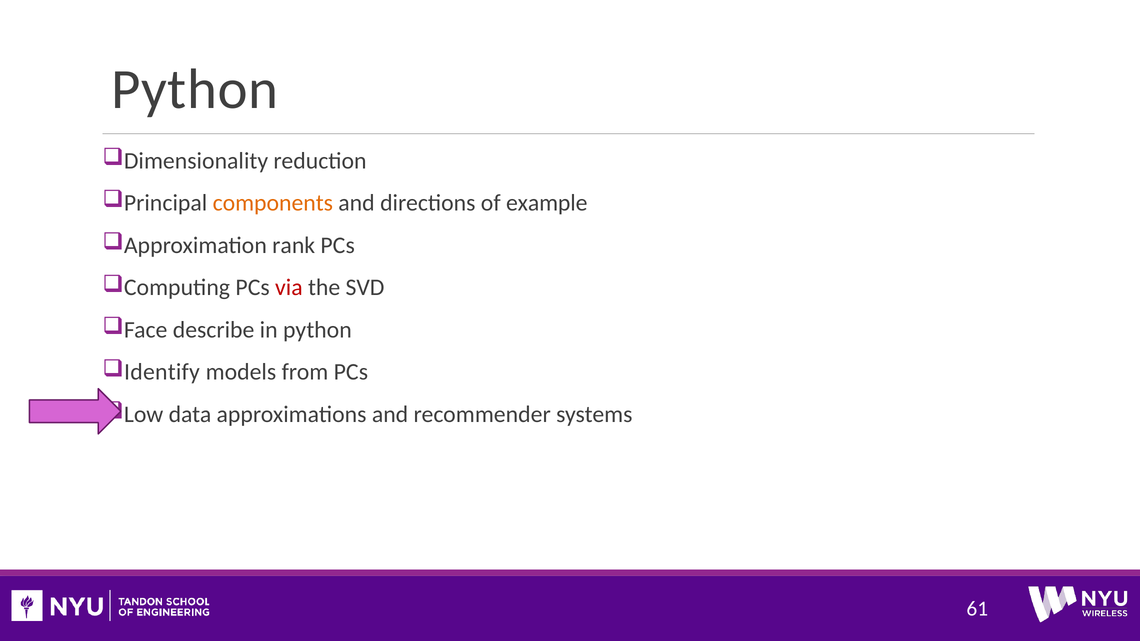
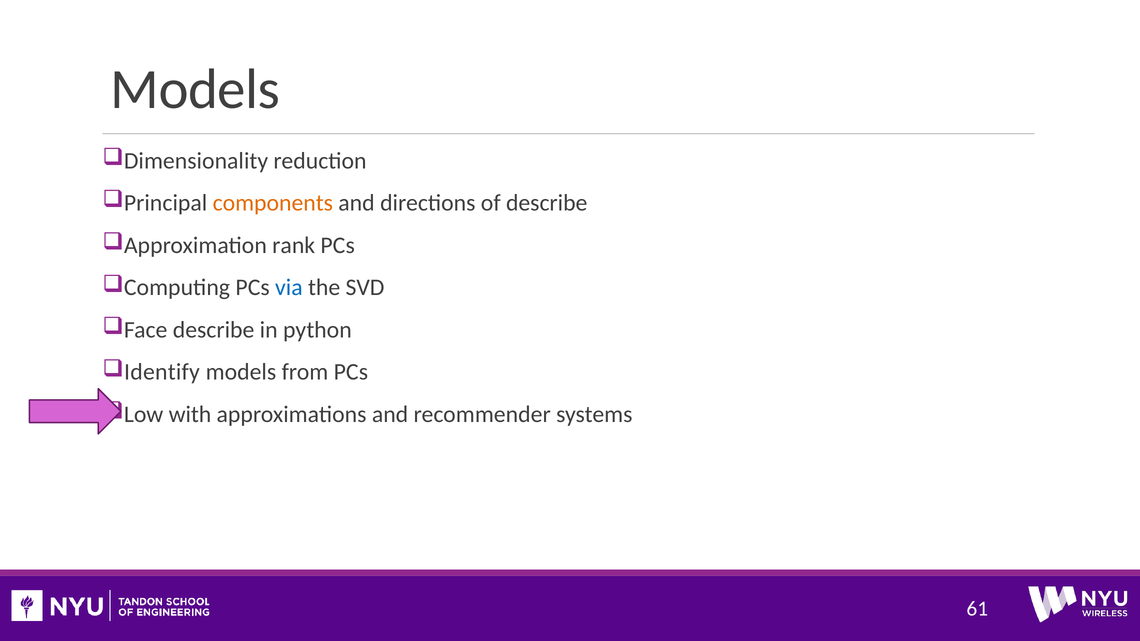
Python at (195, 89): Python -> Models
of example: example -> describe
via colour: red -> blue
data: data -> with
